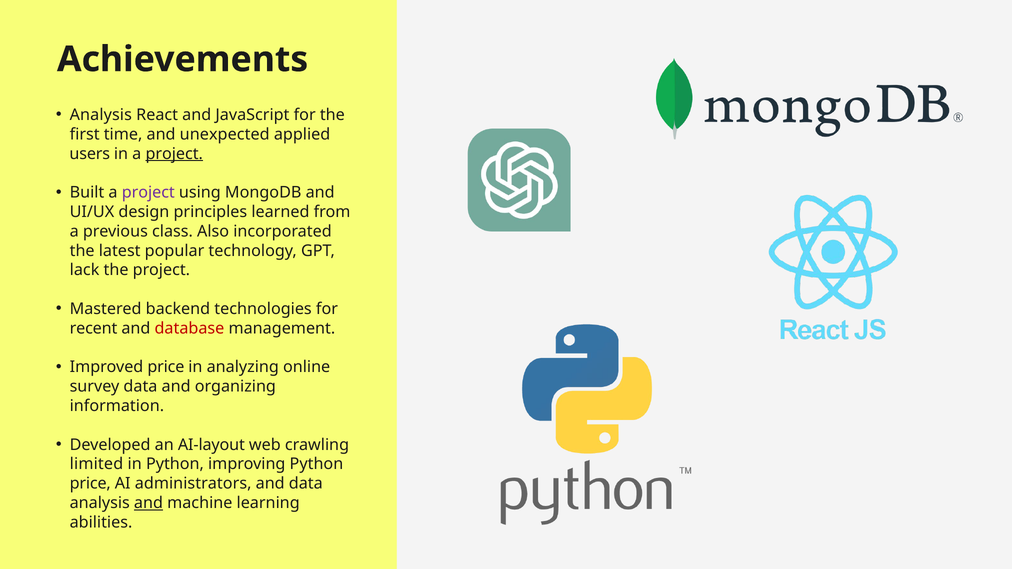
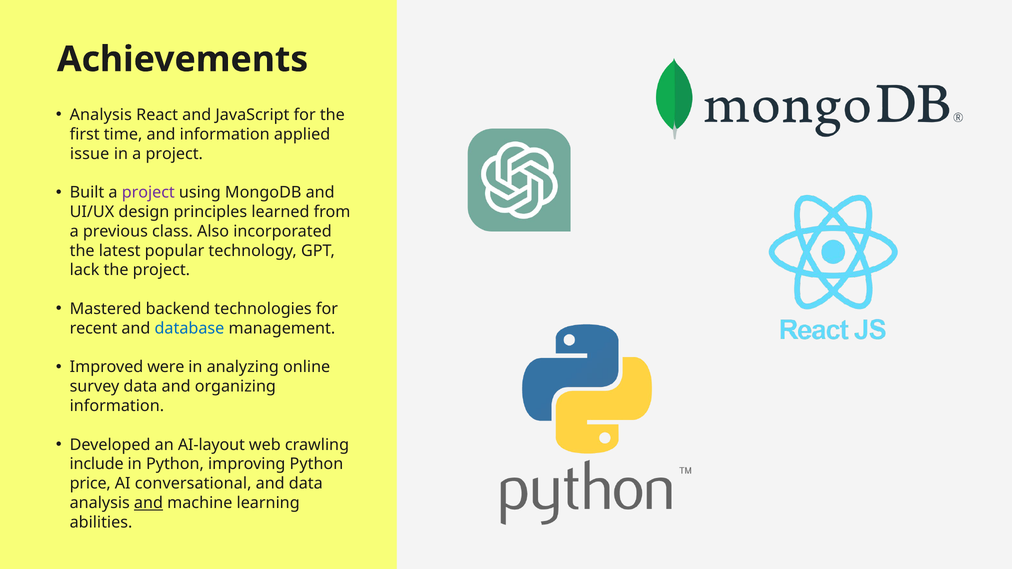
and unexpected: unexpected -> information
users: users -> issue
project at (174, 154) underline: present -> none
database colour: red -> blue
Improved price: price -> were
limited: limited -> include
administrators: administrators -> conversational
